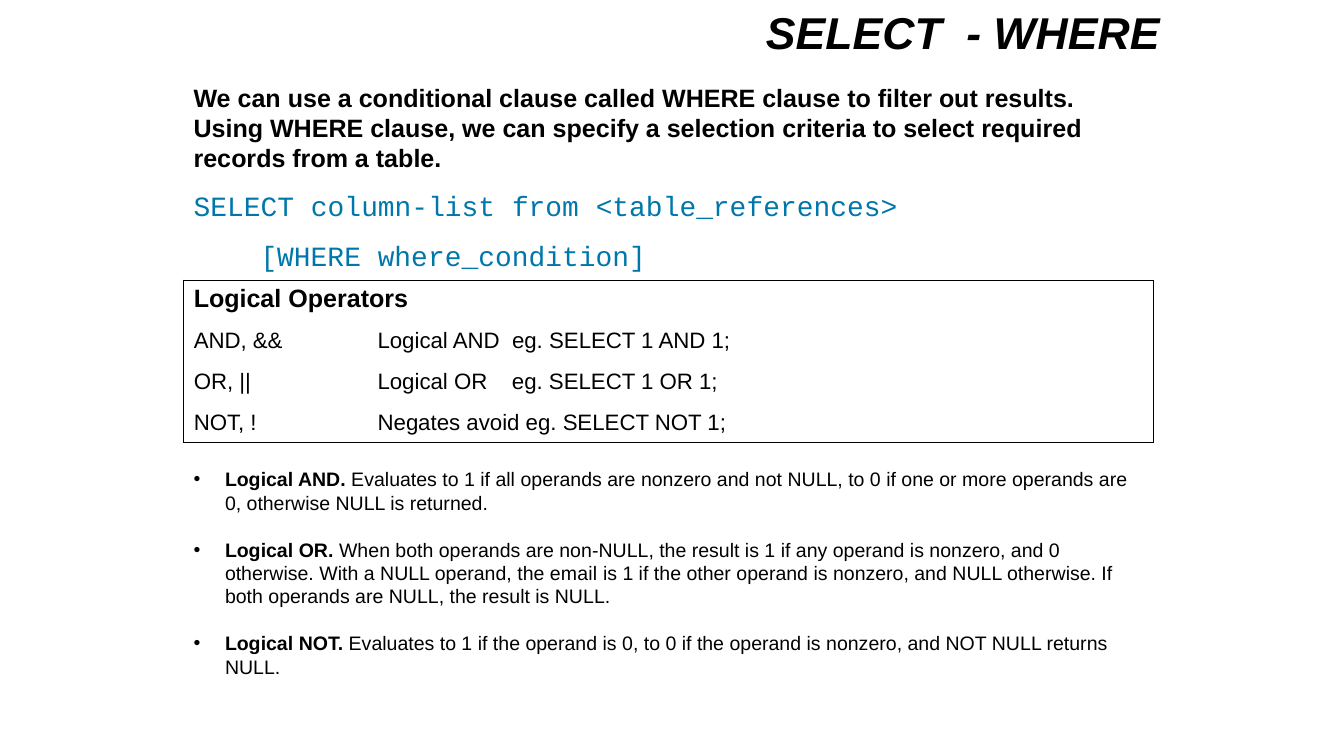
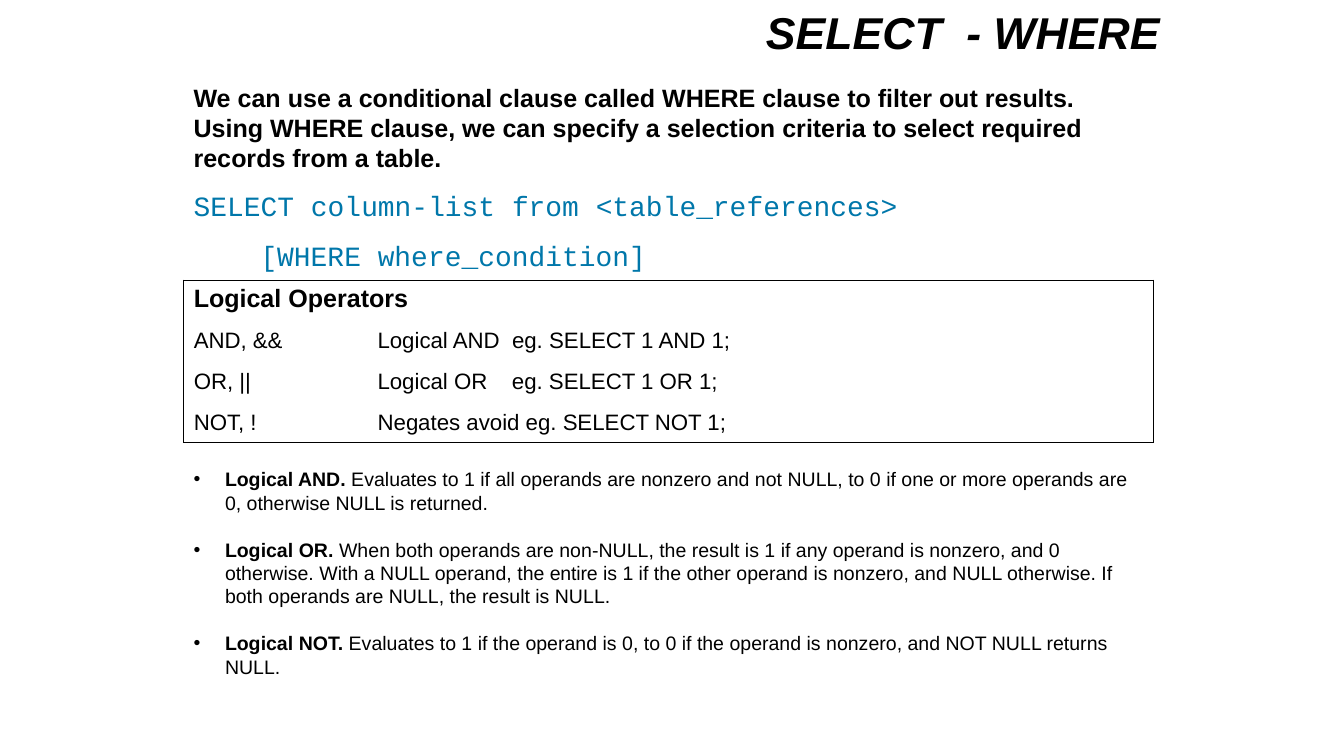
email: email -> entire
